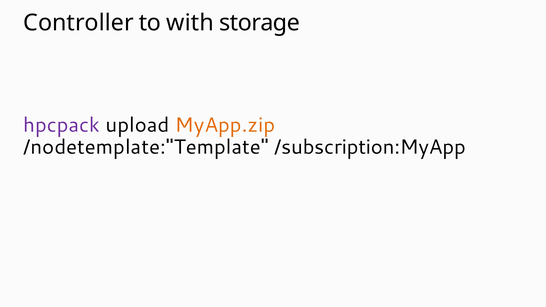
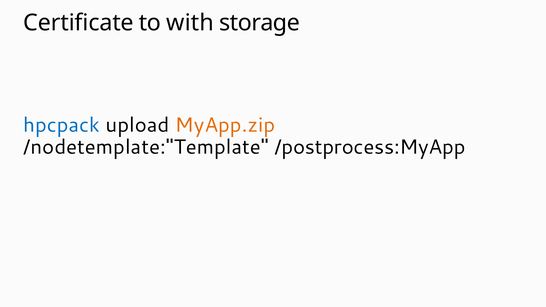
Controller: Controller -> Certificate
hpcpack colour: purple -> blue
/subscription:MyApp: /subscription:MyApp -> /postprocess:MyApp
